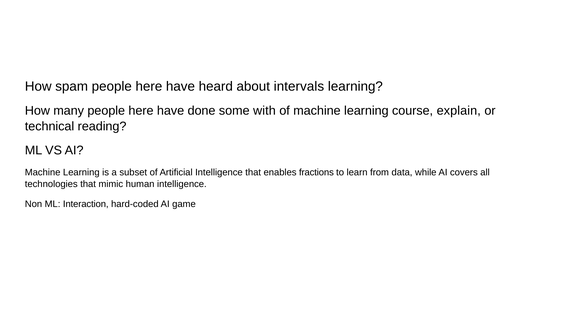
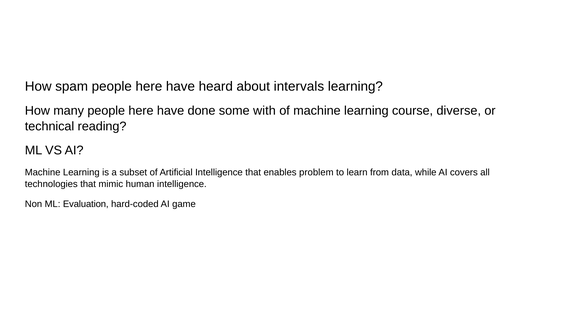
explain: explain -> diverse
fractions: fractions -> problem
Interaction: Interaction -> Evaluation
